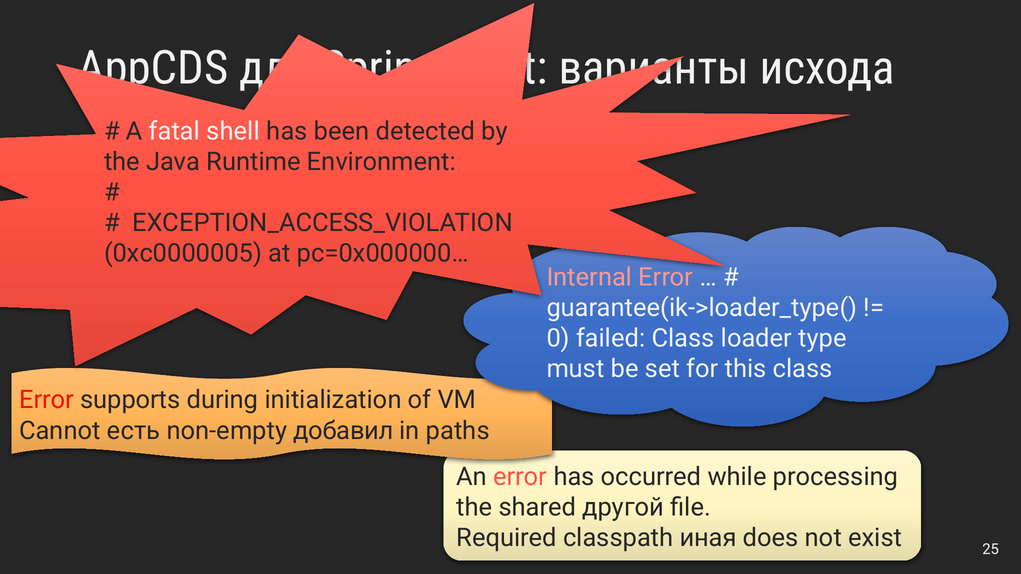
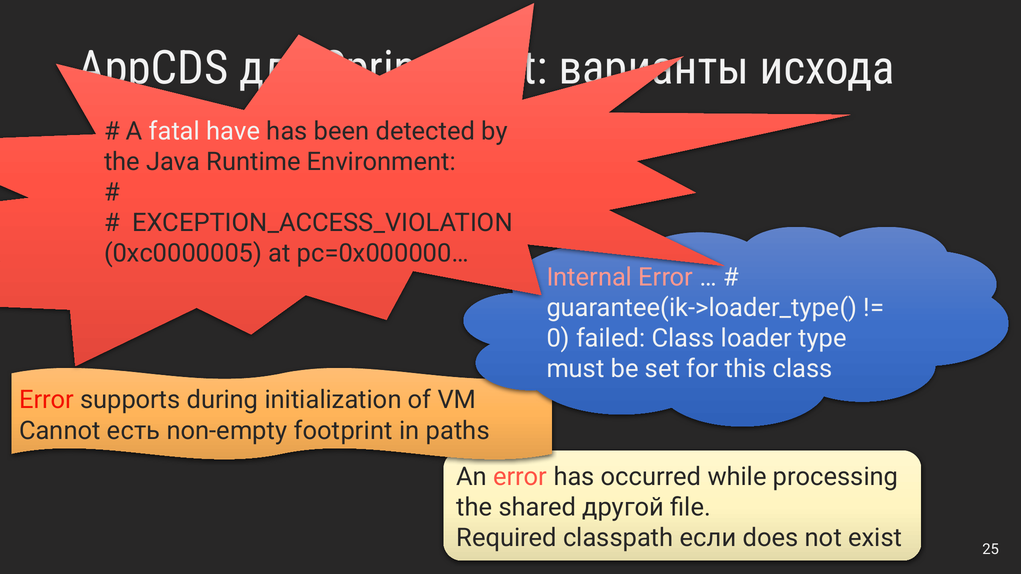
shell: shell -> have
добавил: добавил -> footprint
иная: иная -> если
